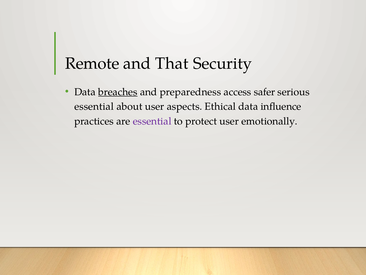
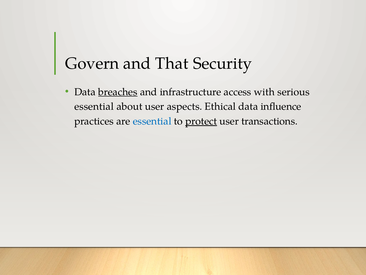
Remote: Remote -> Govern
preparedness: preparedness -> infrastructure
safer: safer -> with
essential at (152, 121) colour: purple -> blue
protect underline: none -> present
emotionally: emotionally -> transactions
